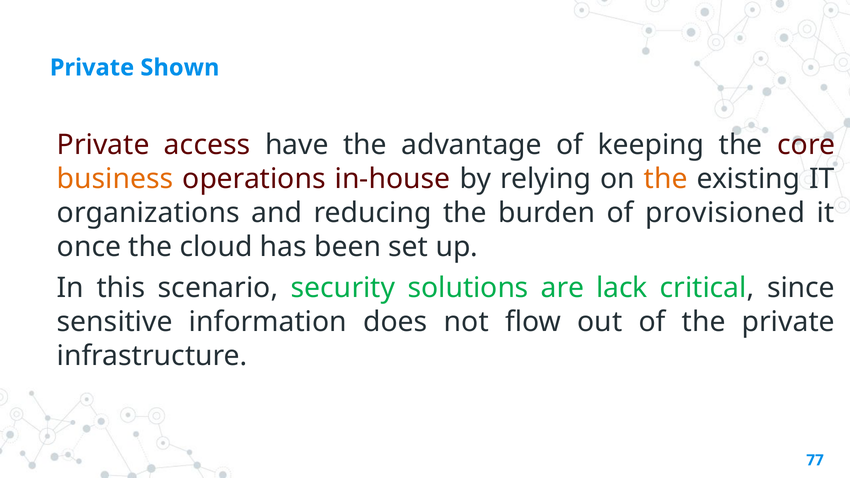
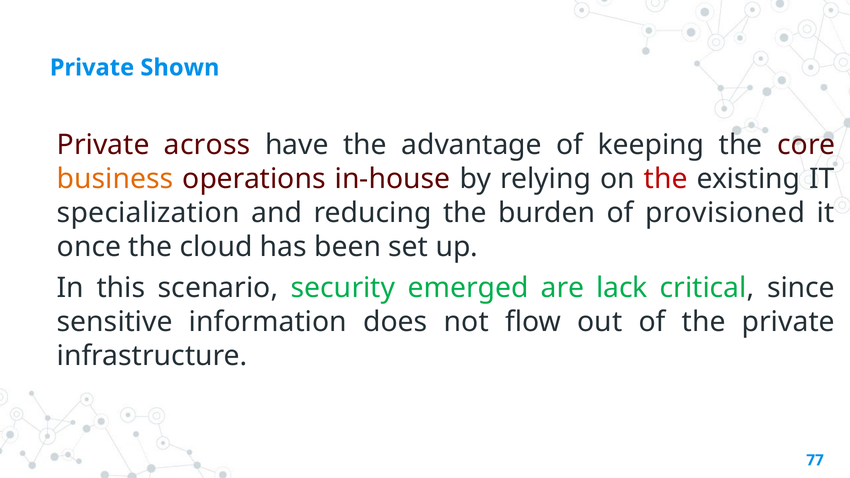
access: access -> across
the at (666, 179) colour: orange -> red
organizations: organizations -> specialization
solutions: solutions -> emerged
